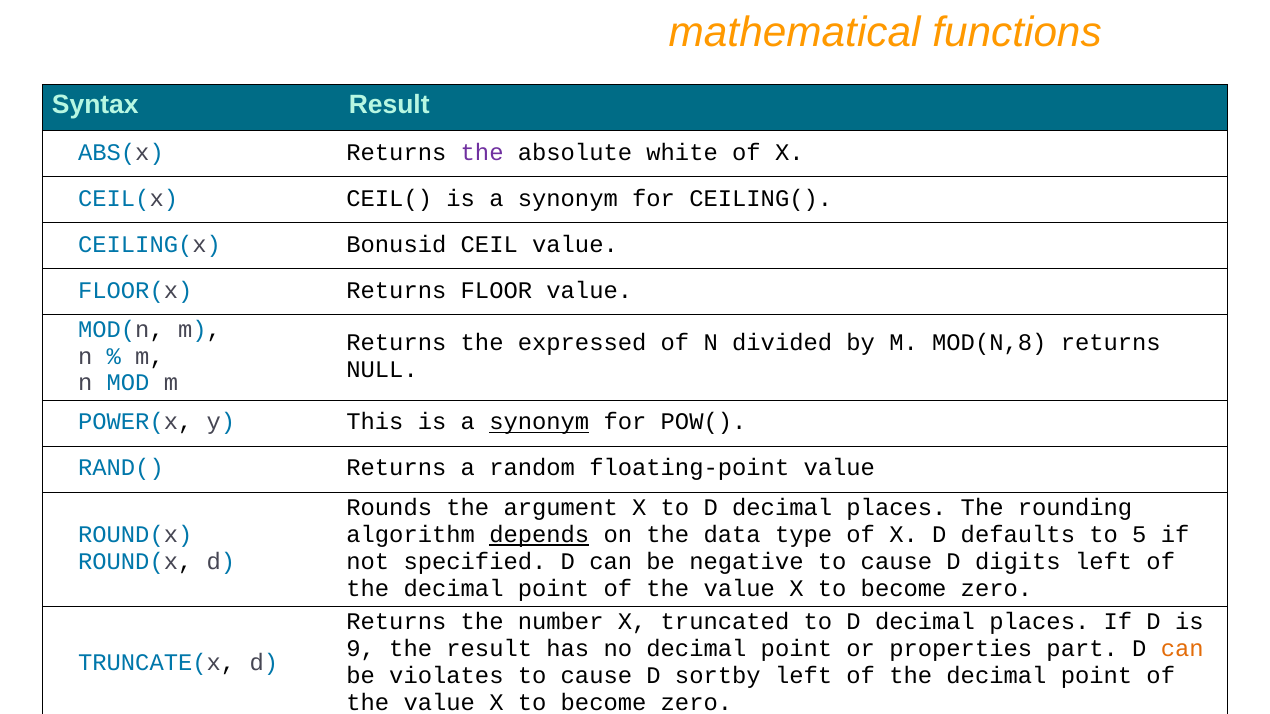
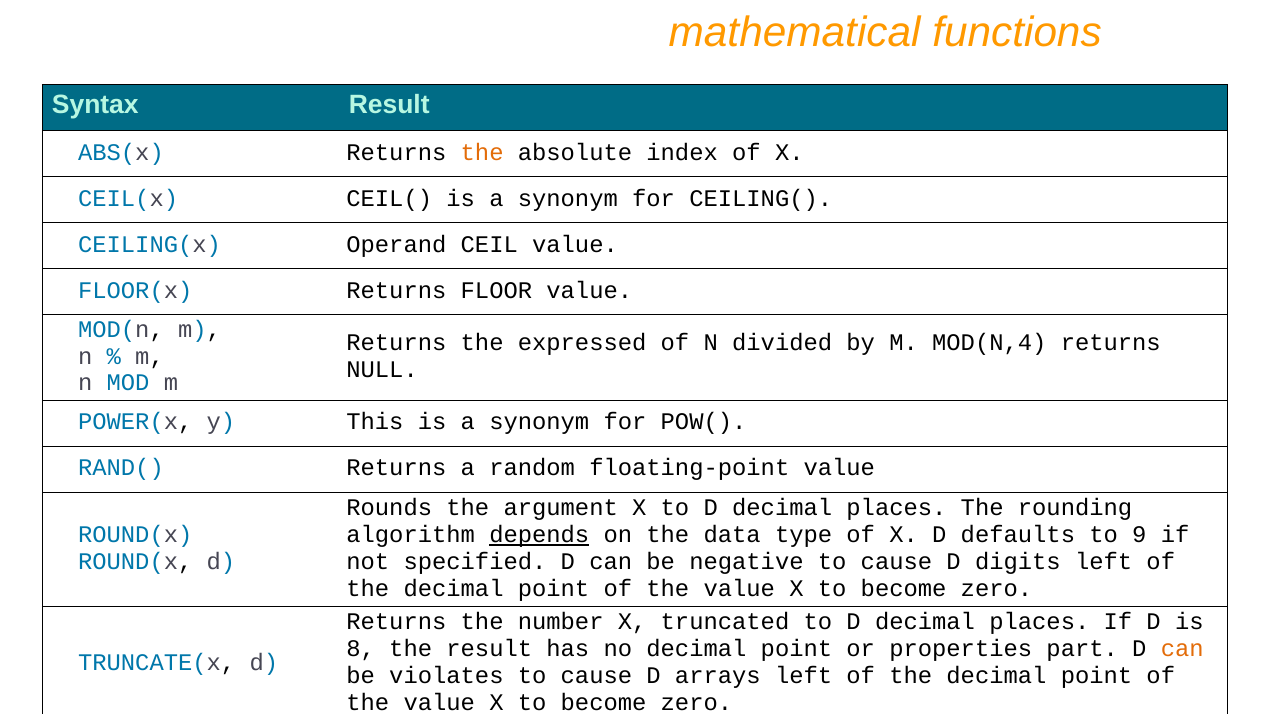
the at (482, 152) colour: purple -> orange
white: white -> index
Bonusid: Bonusid -> Operand
MOD(N,8: MOD(N,8 -> MOD(N,4
synonym at (539, 422) underline: present -> none
5: 5 -> 9
9: 9 -> 8
sortby: sortby -> arrays
